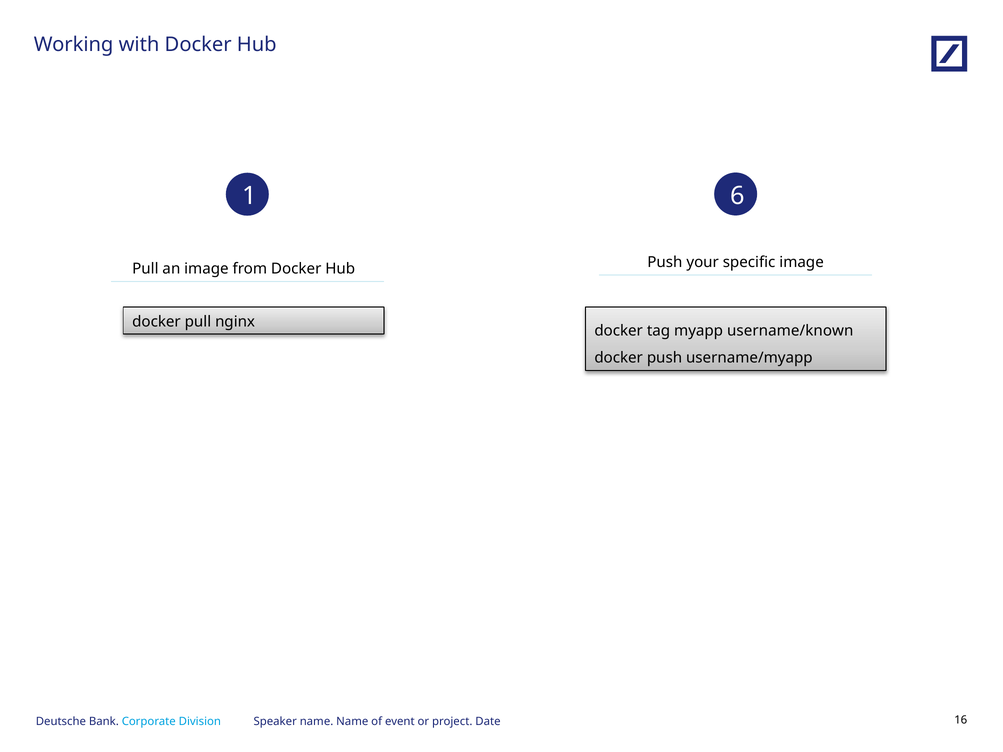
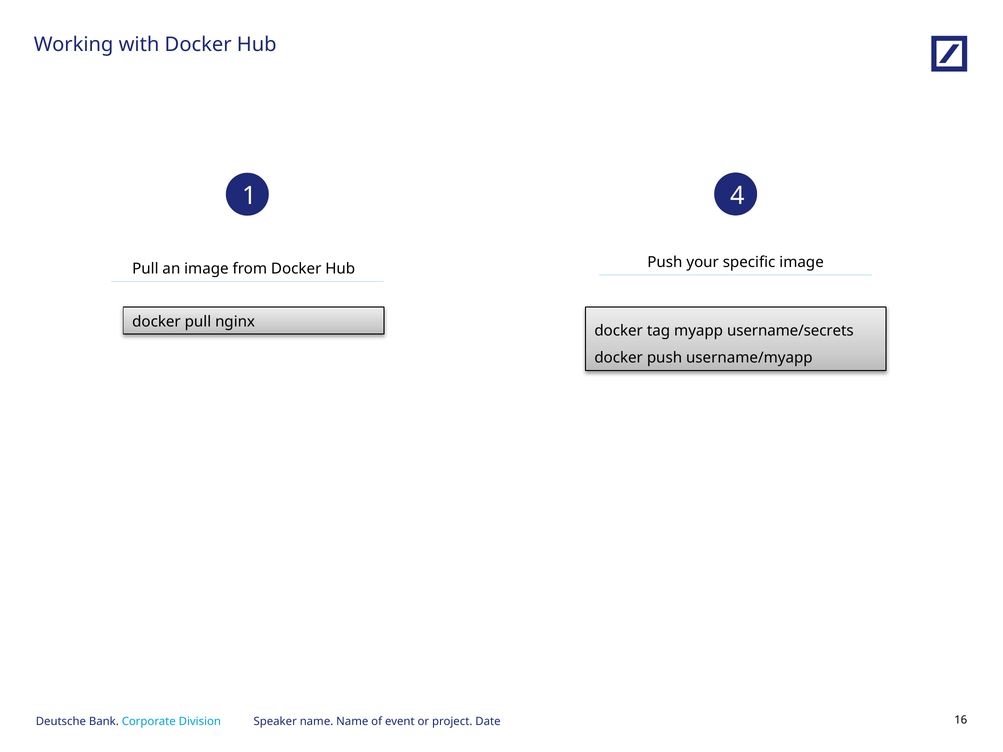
6: 6 -> 4
username/known: username/known -> username/secrets
